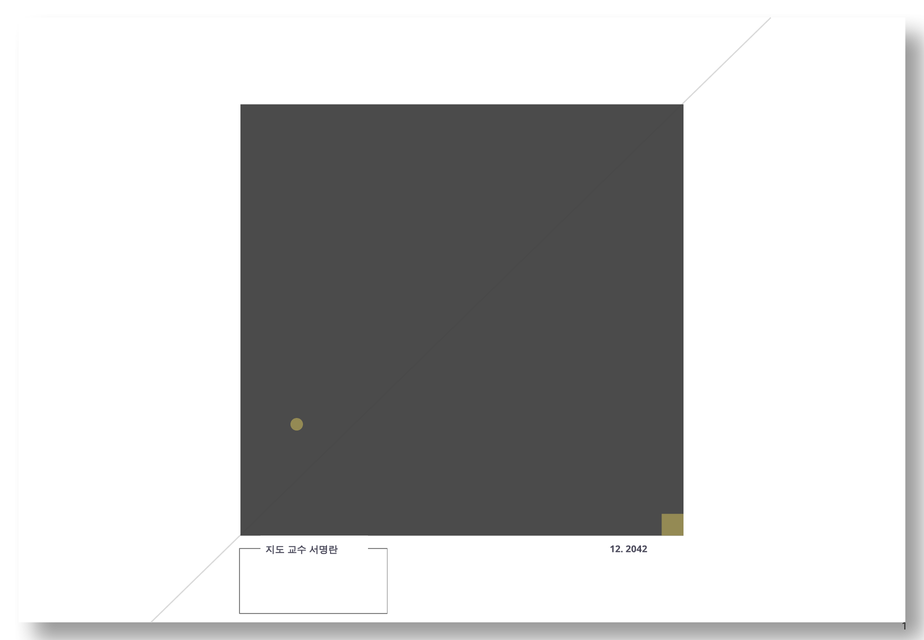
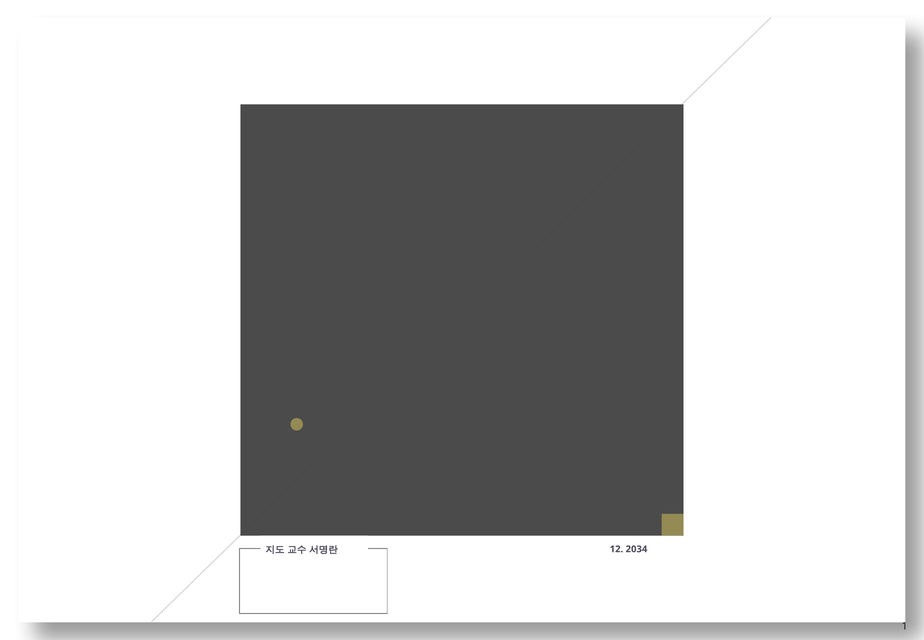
2042: 2042 -> 2034
